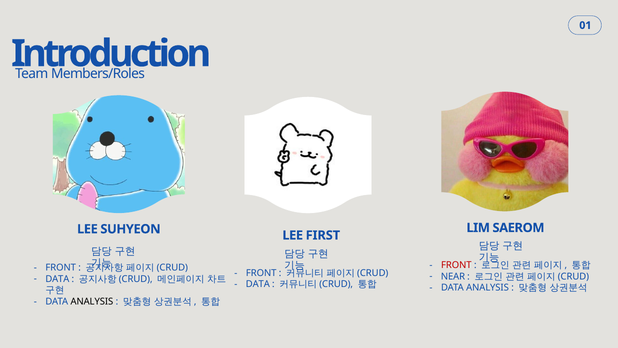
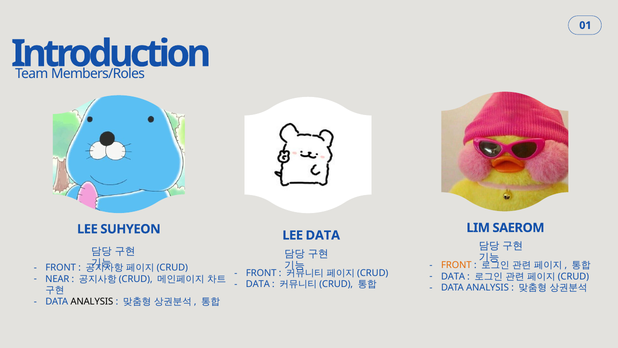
LEE FIRST: FIRST -> DATA
FRONT at (456, 265) colour: red -> orange
NEAR at (453, 276): NEAR -> DATA
DATA at (57, 279): DATA -> NEAR
